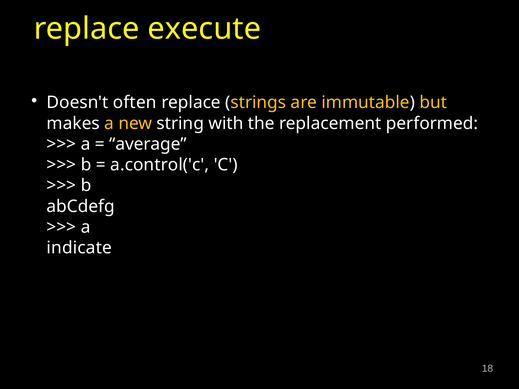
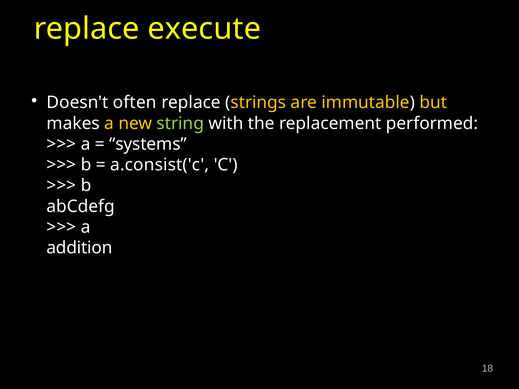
string colour: white -> light green
average: average -> systems
a.control('c: a.control('c -> a.consist('c
indicate: indicate -> addition
